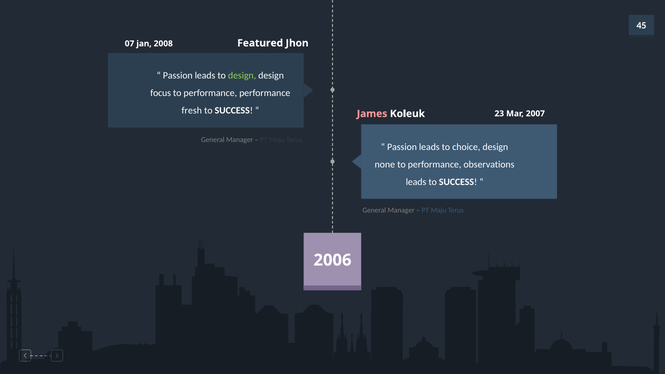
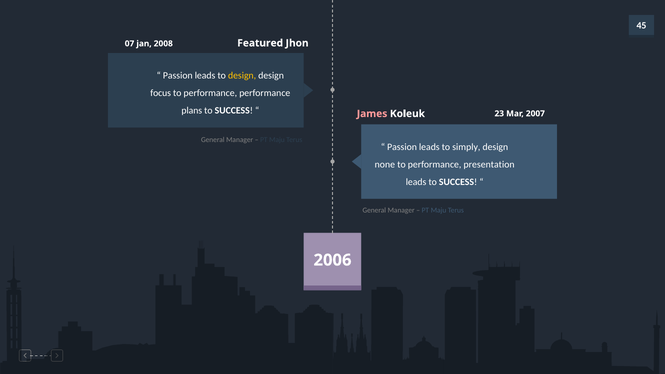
design at (242, 76) colour: light green -> yellow
fresh: fresh -> plans
choice: choice -> simply
observations: observations -> presentation
